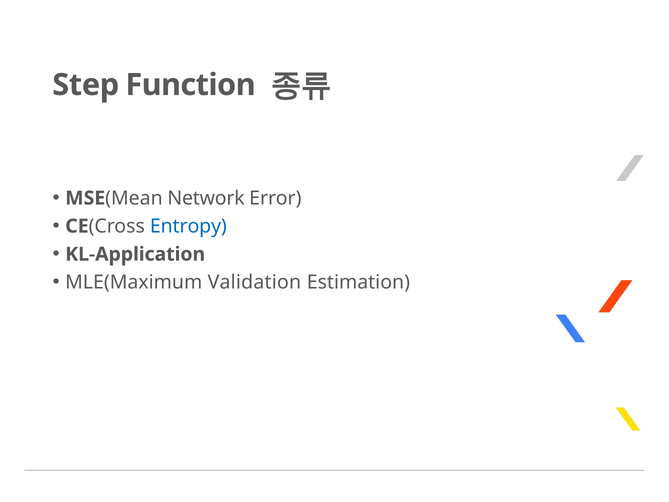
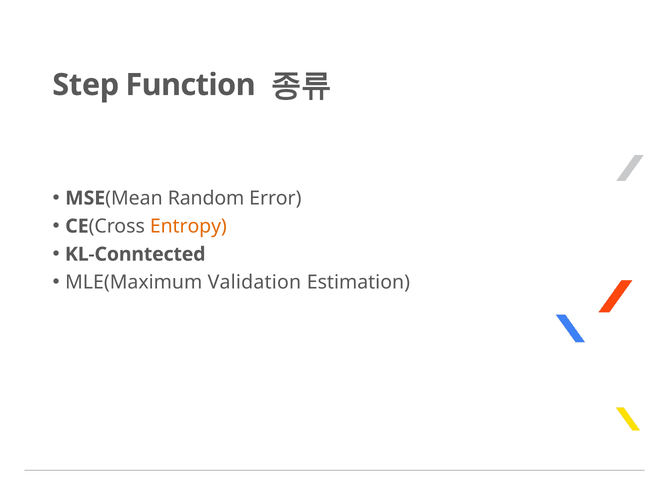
Network: Network -> Random
Entropy colour: blue -> orange
KL-Application: KL-Application -> KL-Conntected
